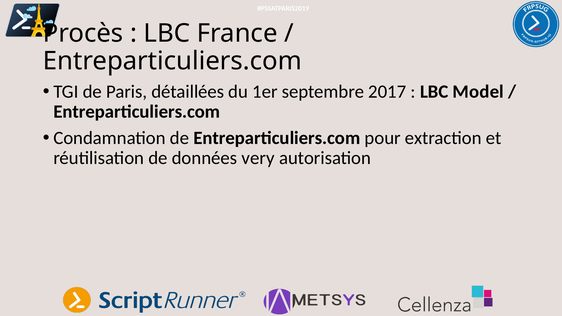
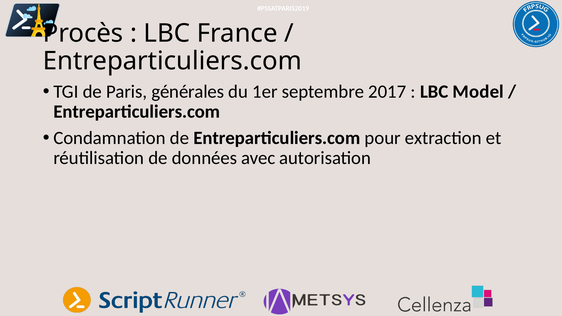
détaillées: détaillées -> générales
very: very -> avec
